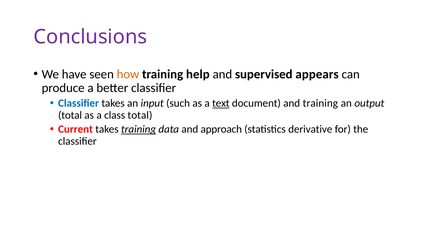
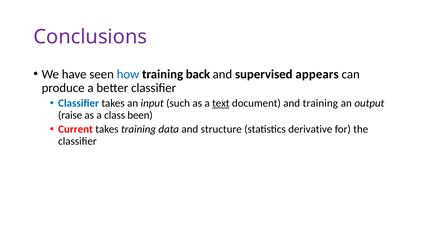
how colour: orange -> blue
help: help -> back
total at (70, 115): total -> raise
class total: total -> been
training at (139, 129) underline: present -> none
approach: approach -> structure
